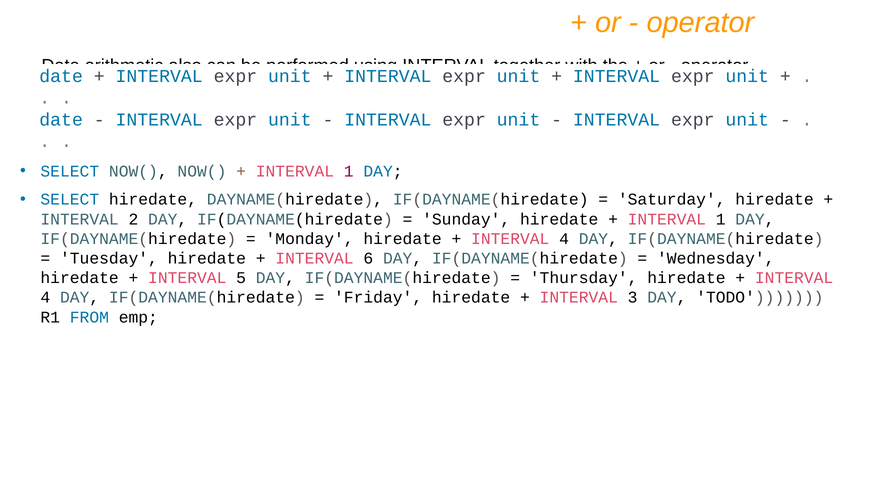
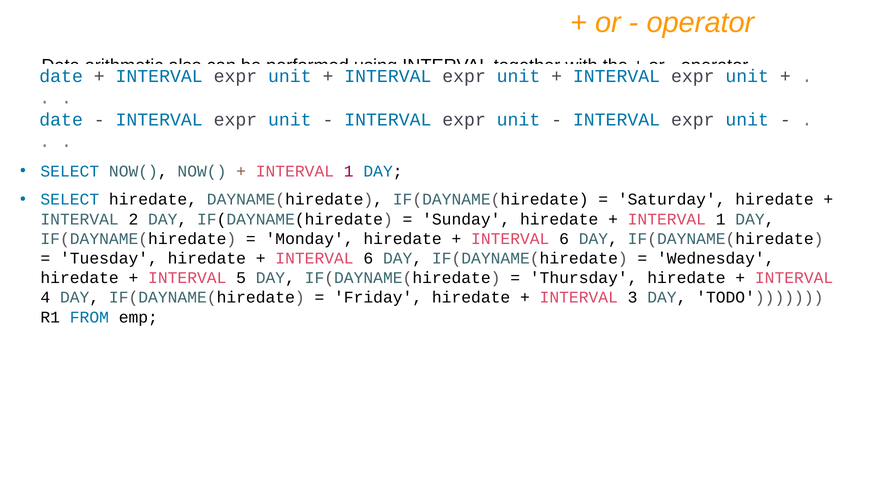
4 at (564, 238): 4 -> 6
